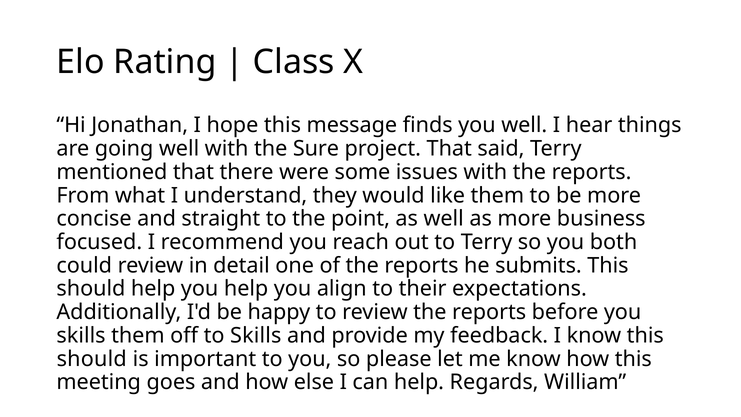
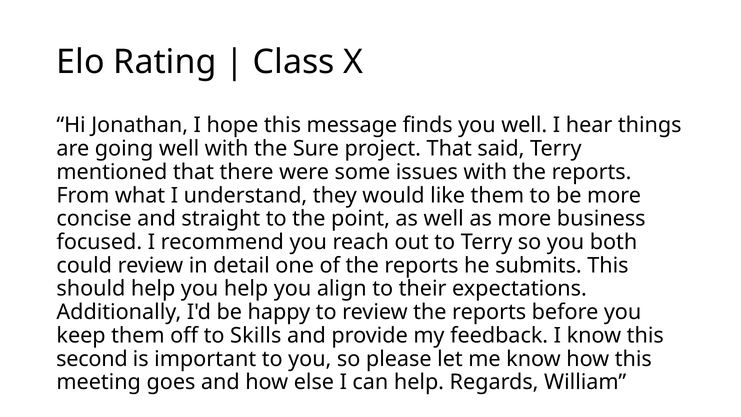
skills at (81, 335): skills -> keep
should at (92, 359): should -> second
